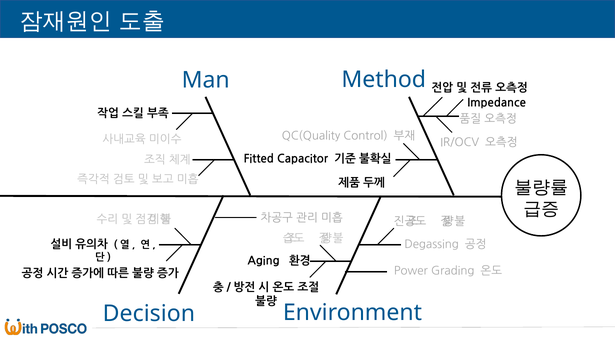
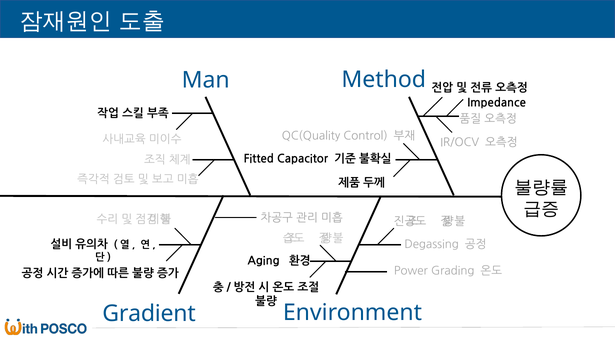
Decision: Decision -> Gradient
